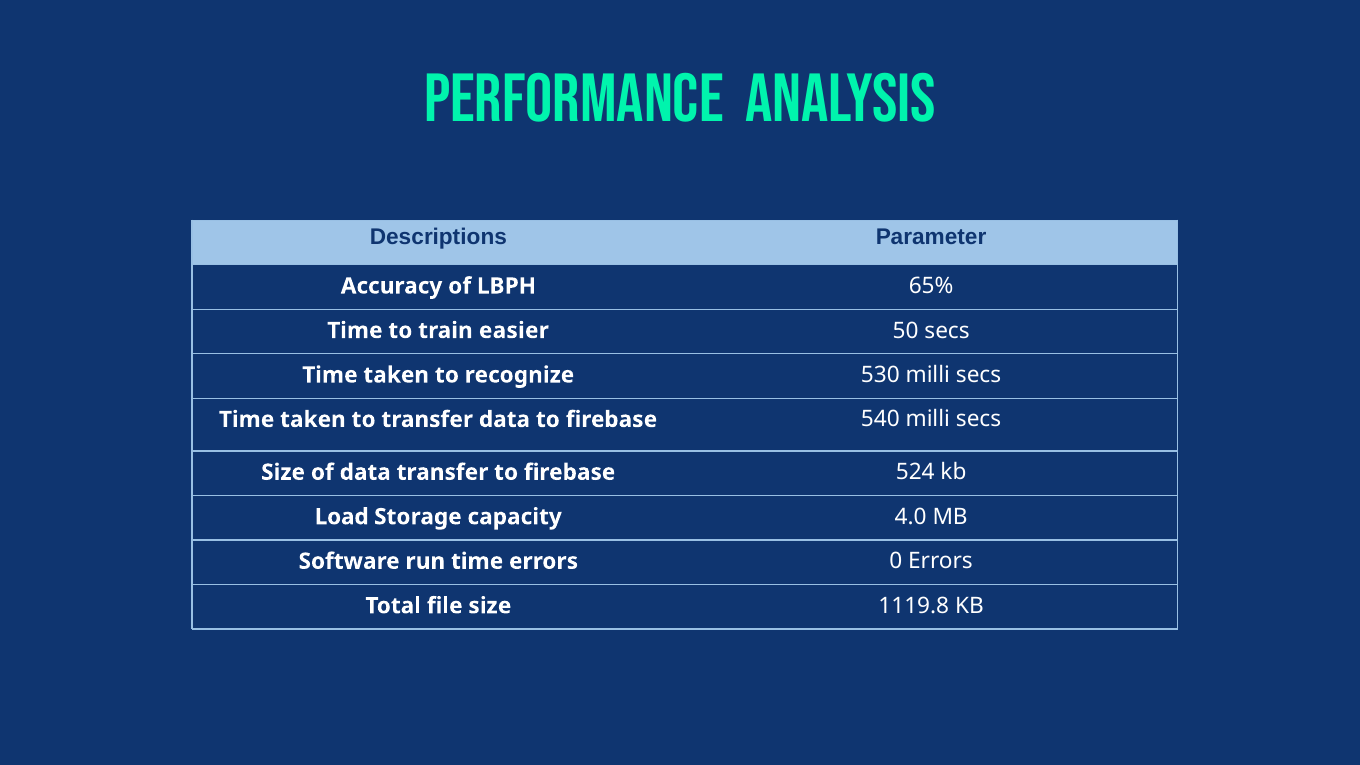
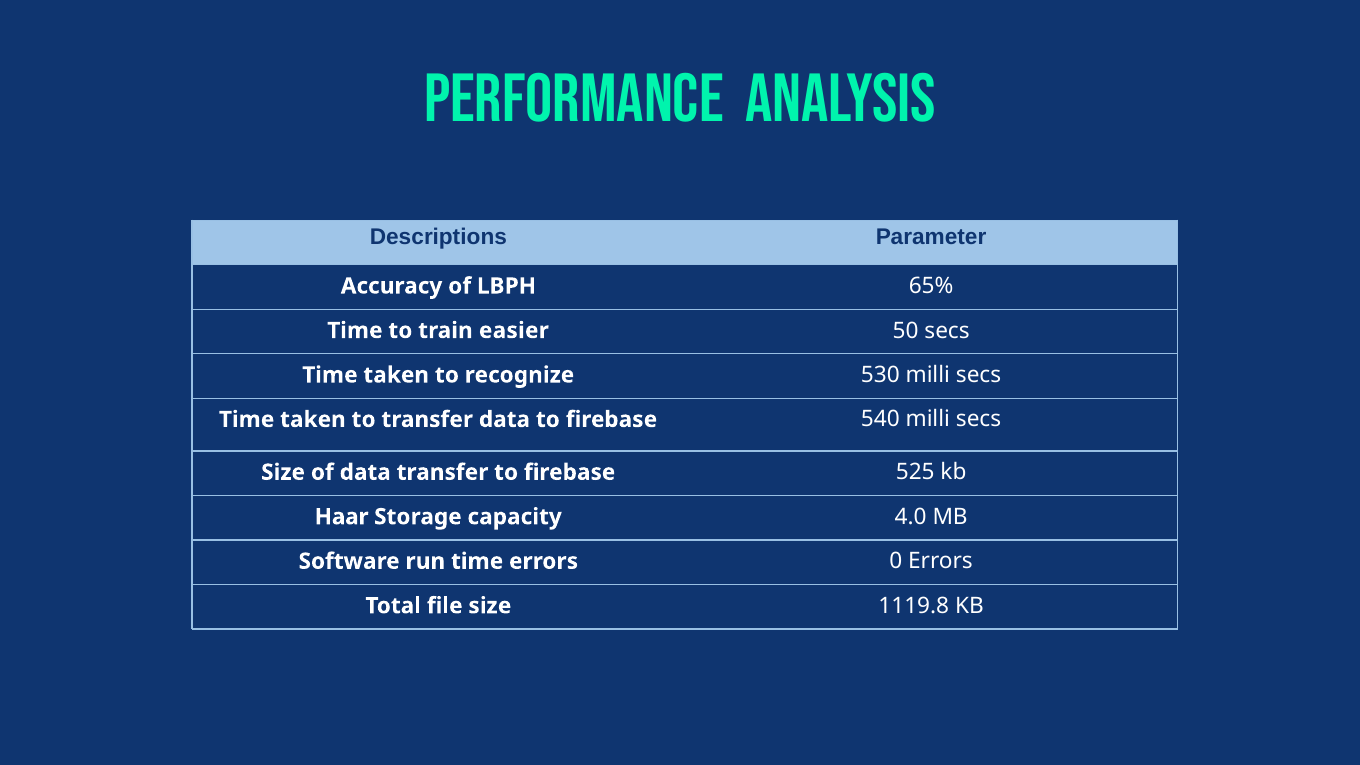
524: 524 -> 525
Load: Load -> Haar
